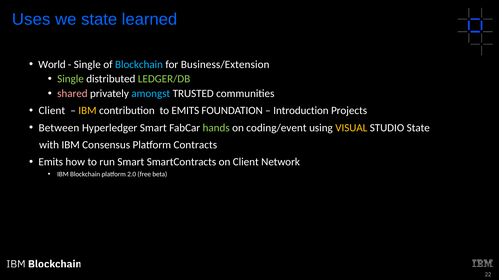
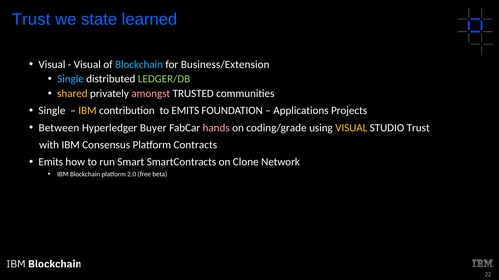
Uses at (31, 19): Uses -> Trust
World at (52, 65): World -> Visual
Single at (87, 65): Single -> Visual
Single at (71, 79) colour: light green -> light blue
shared colour: pink -> yellow
amongst colour: light blue -> pink
Client at (52, 111): Client -> Single
Introduction: Introduction -> Applications
Hyperledger Smart: Smart -> Buyer
hands colour: light green -> pink
coding/event: coding/event -> coding/grade
STUDIO State: State -> Trust
on Client: Client -> Clone
